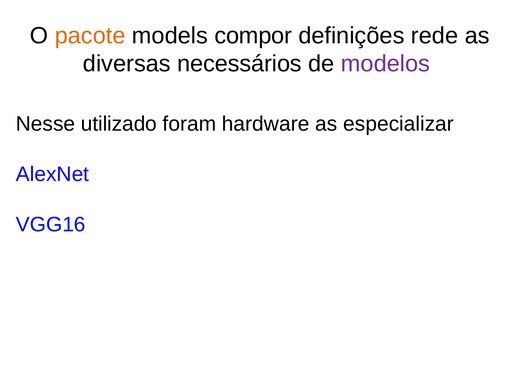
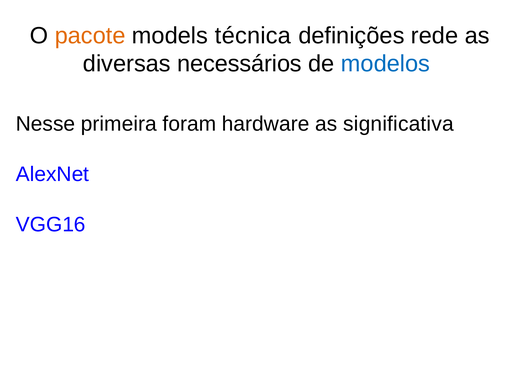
compor: compor -> técnica
modelos colour: purple -> blue
utilizado: utilizado -> primeira
especializar: especializar -> significativa
